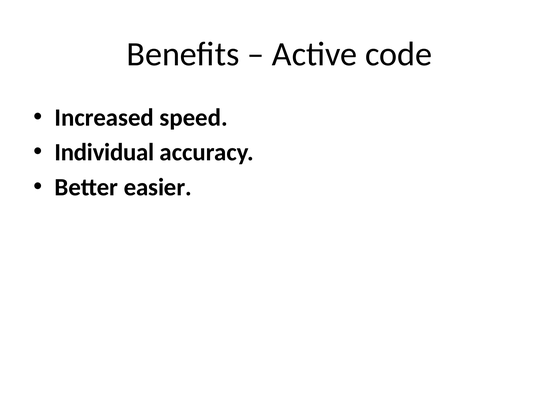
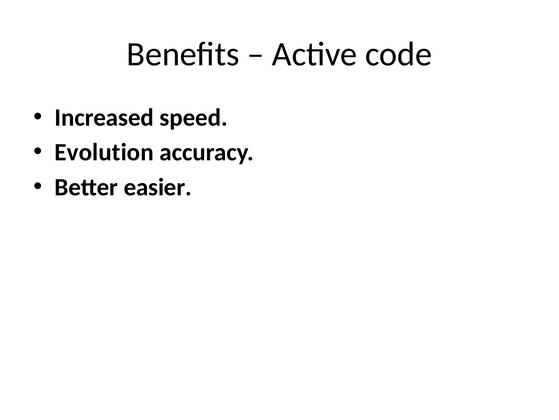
Individual: Individual -> Evolution
